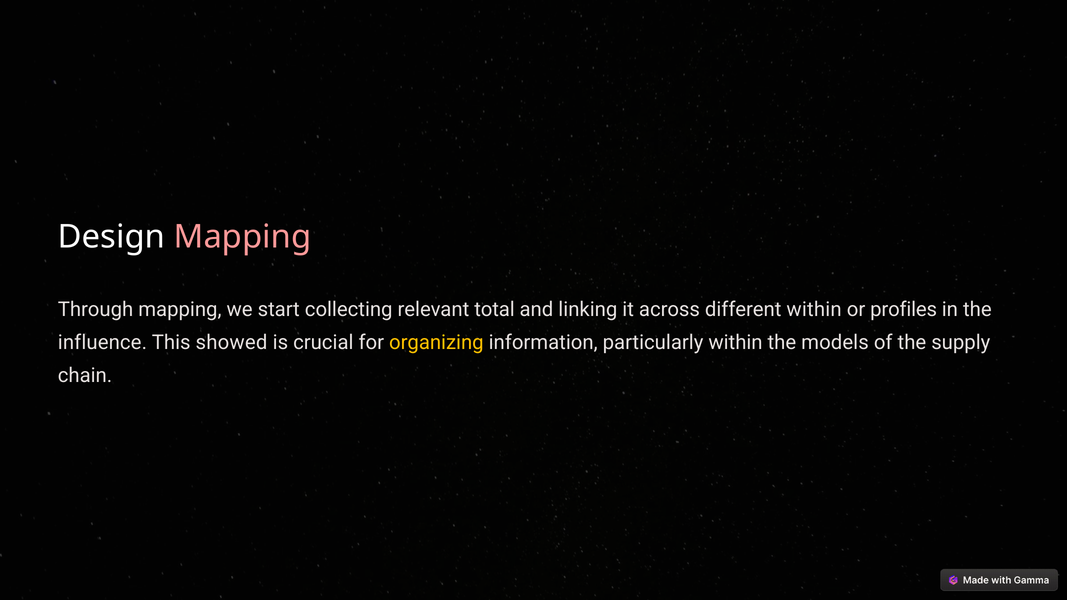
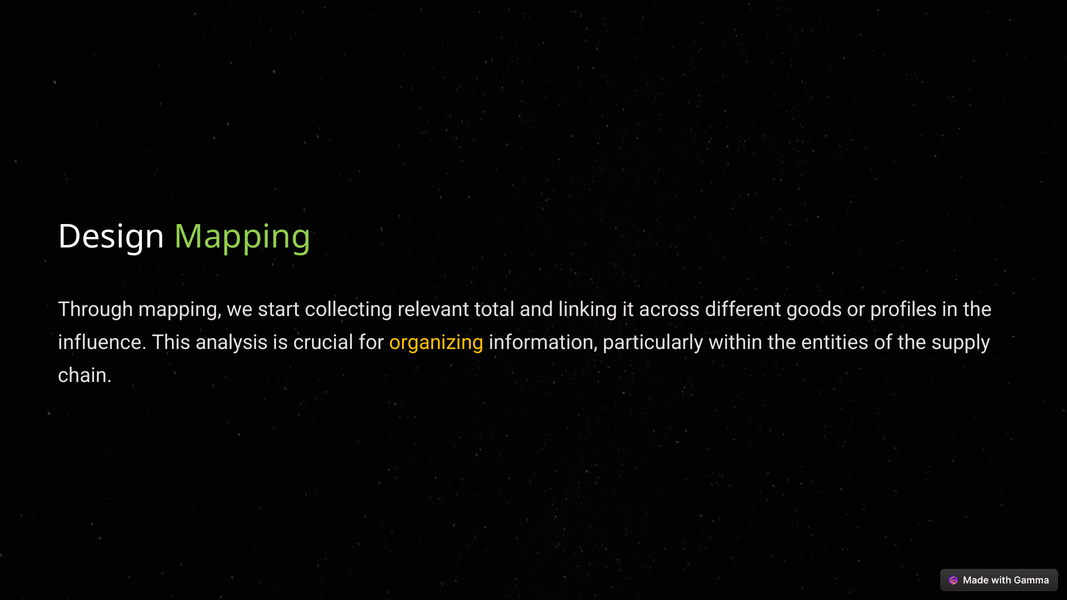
Mapping at (243, 237) colour: pink -> light green
different within: within -> goods
showed: showed -> analysis
models: models -> entities
